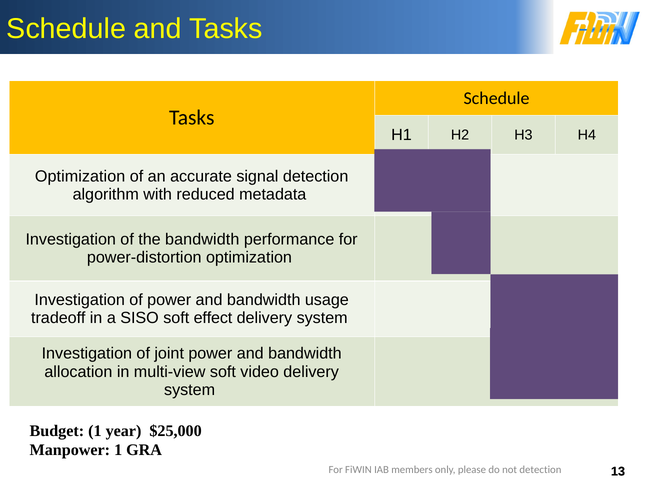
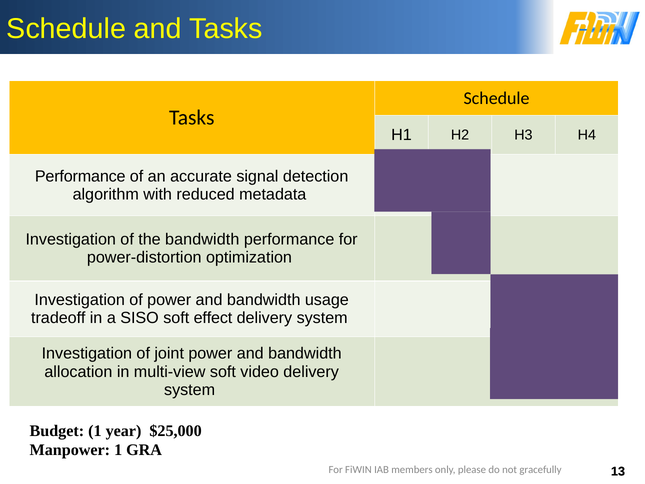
Optimization at (80, 176): Optimization -> Performance
not detection: detection -> gracefully
